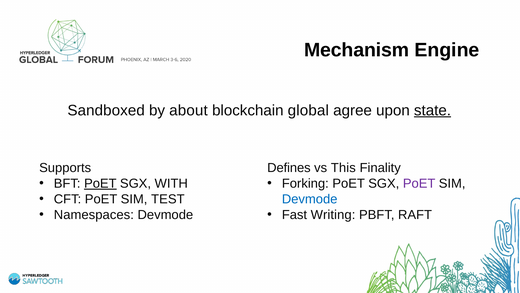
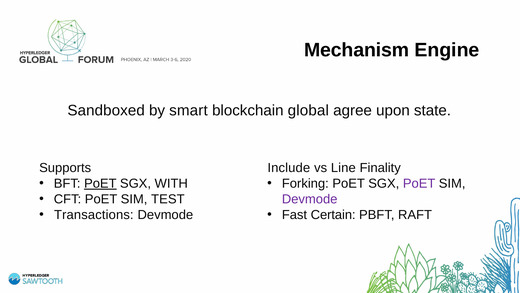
about: about -> smart
state underline: present -> none
Defines: Defines -> Include
This: This -> Line
Devmode at (310, 199) colour: blue -> purple
Namespaces: Namespaces -> Transactions
Writing: Writing -> Certain
